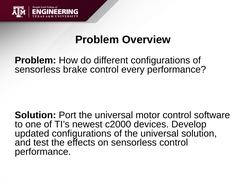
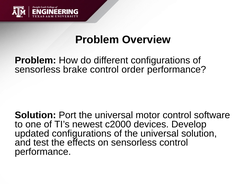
every: every -> order
